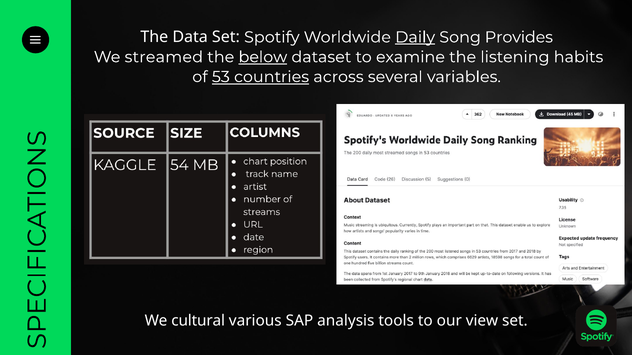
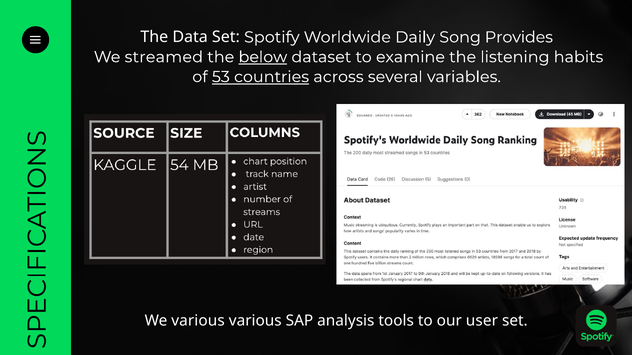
Daily underline: present -> none
We cultural: cultural -> various
view: view -> user
